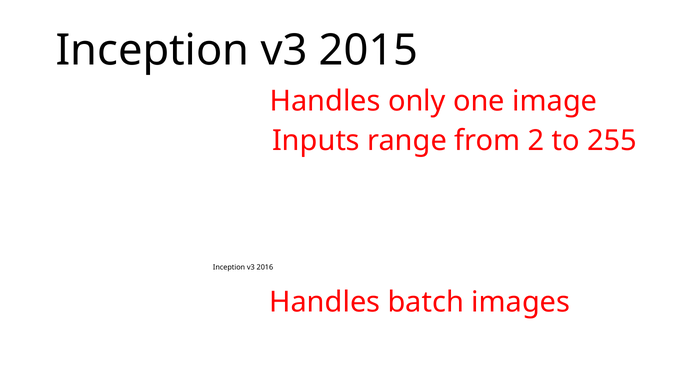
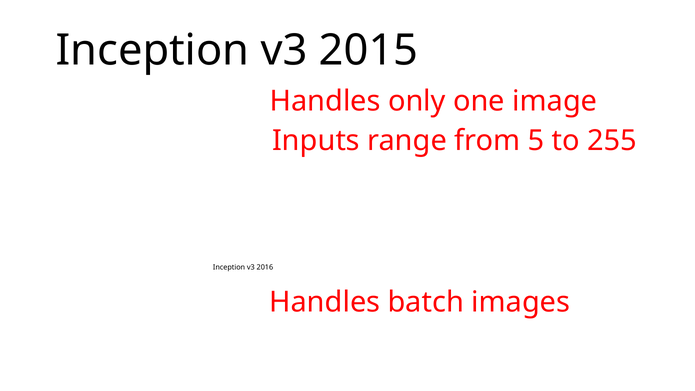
2: 2 -> 5
